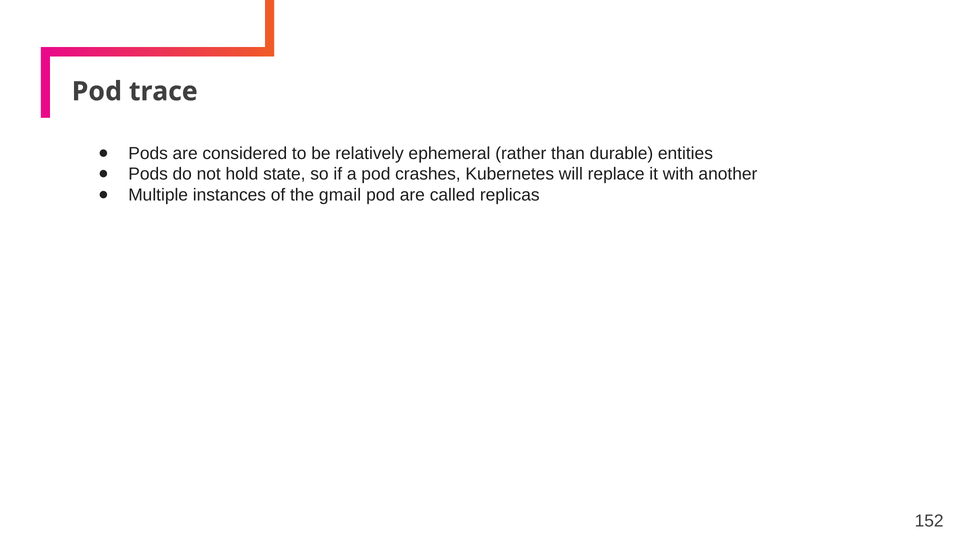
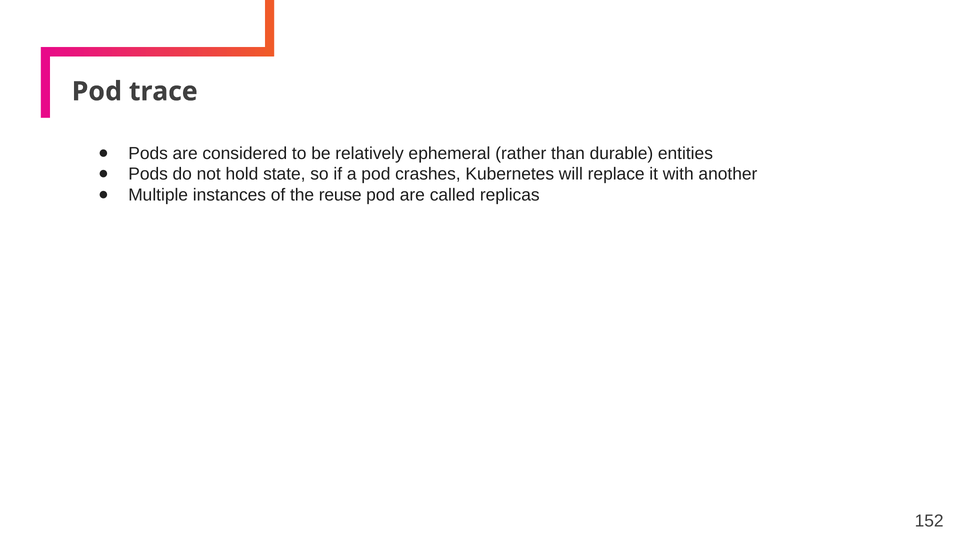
gmail: gmail -> reuse
